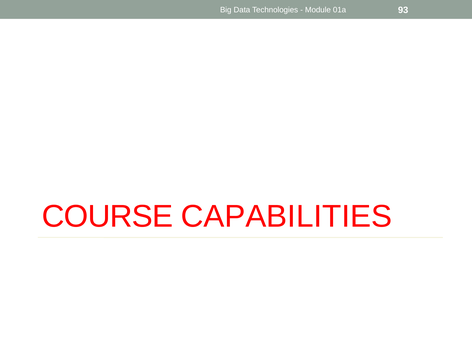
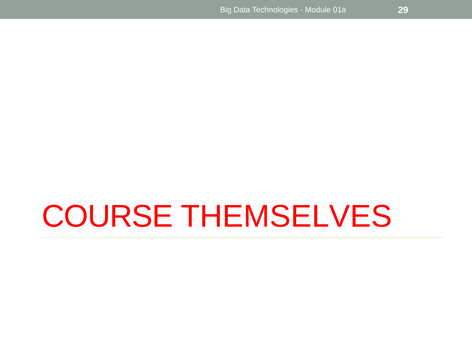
93: 93 -> 29
CAPABILITIES: CAPABILITIES -> THEMSELVES
